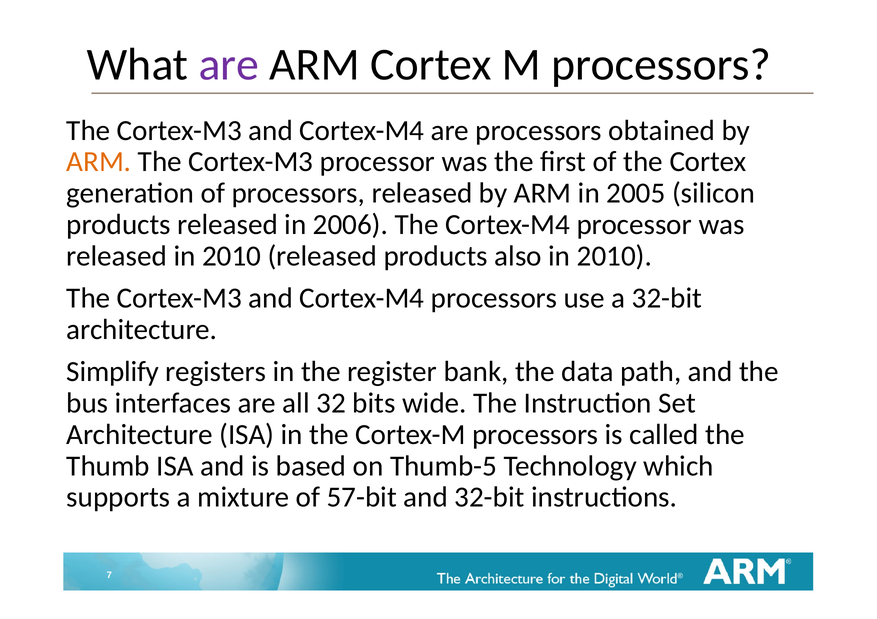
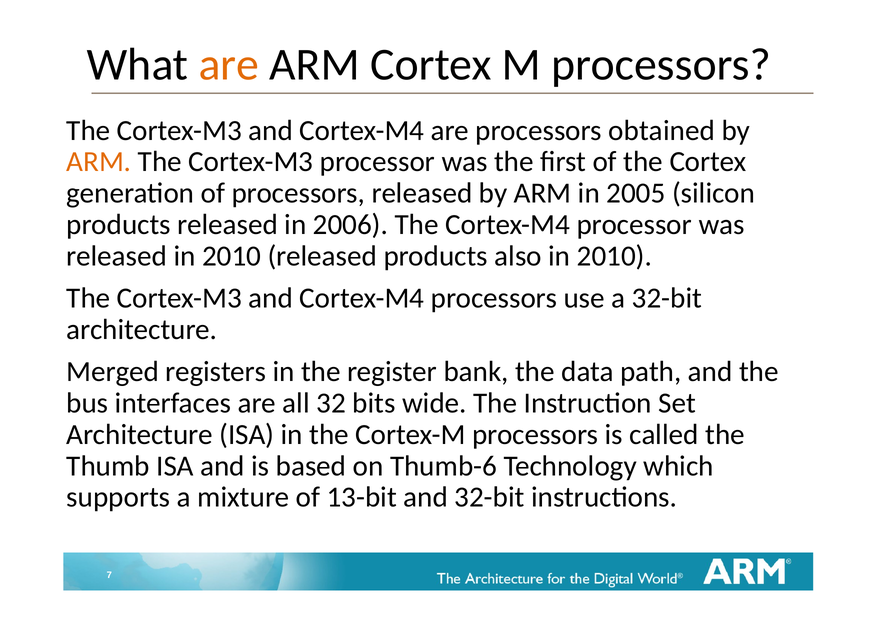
are at (229, 65) colour: purple -> orange
Simplify: Simplify -> Merged
Thumb-5: Thumb-5 -> Thumb-6
57-bit: 57-bit -> 13-bit
